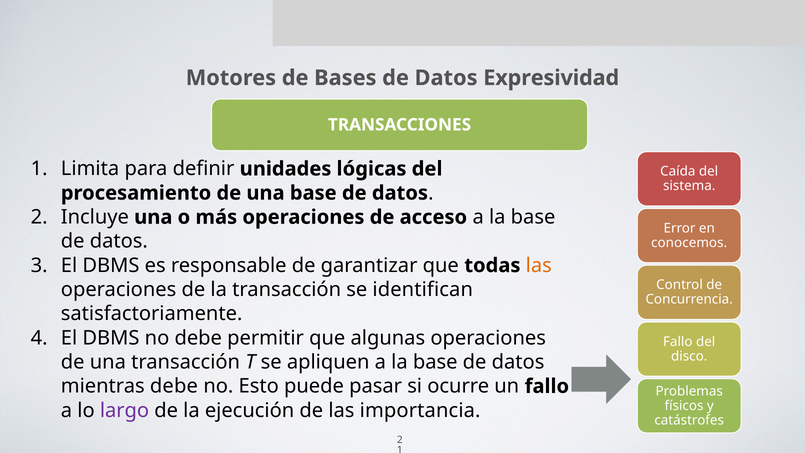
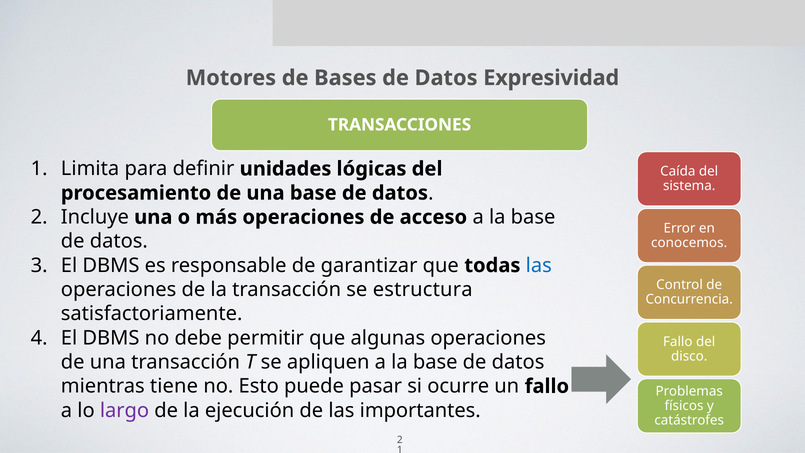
las at (539, 265) colour: orange -> blue
identifican: identifican -> estructura
mientras debe: debe -> tiene
importancia: importancia -> importantes
